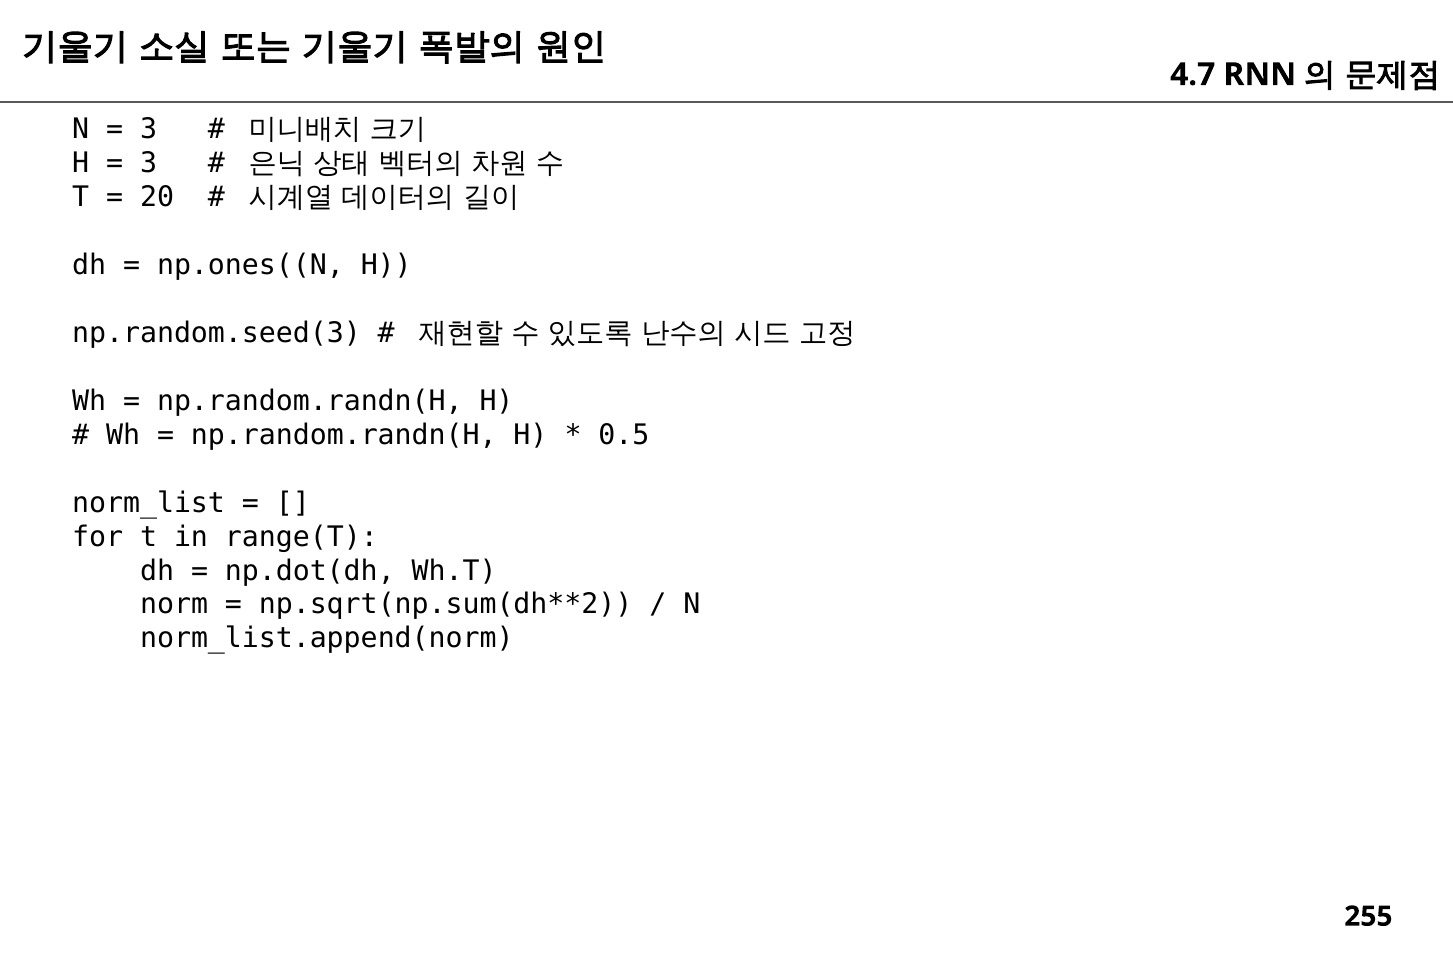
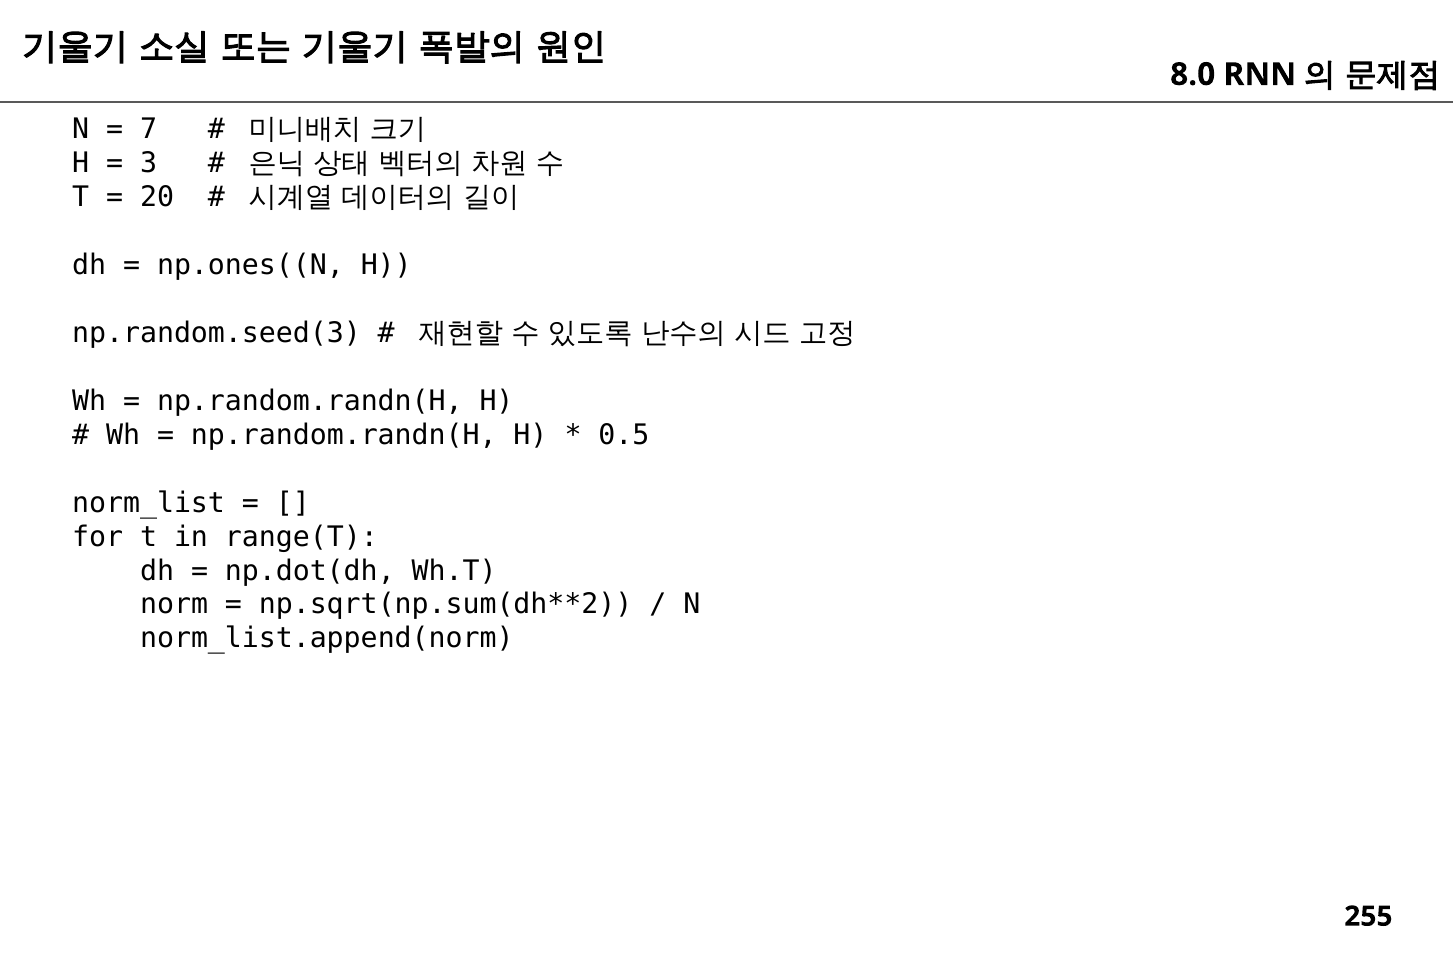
4.7: 4.7 -> 8.0
3 at (149, 129): 3 -> 7
